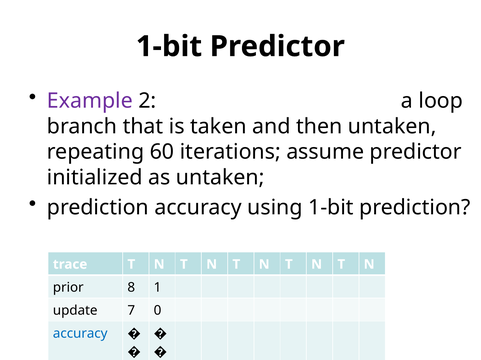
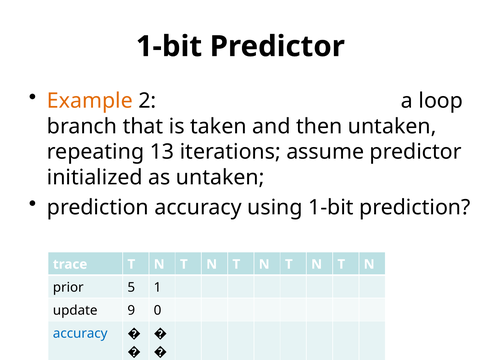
Example colour: purple -> orange
60: 60 -> 13
8: 8 -> 5
7: 7 -> 9
